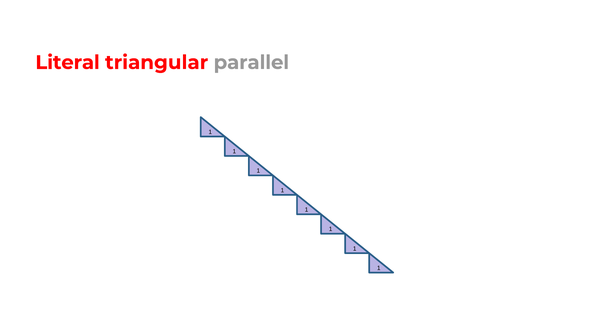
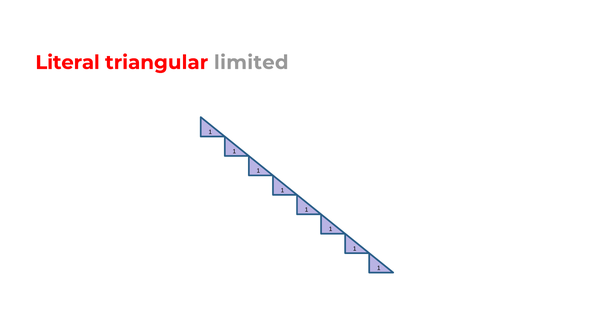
parallel: parallel -> limited
